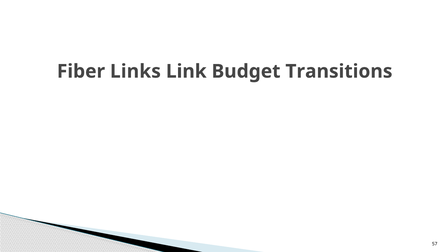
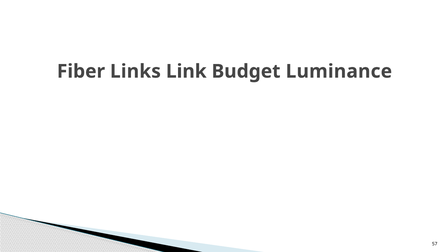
Transitions: Transitions -> Luminance
